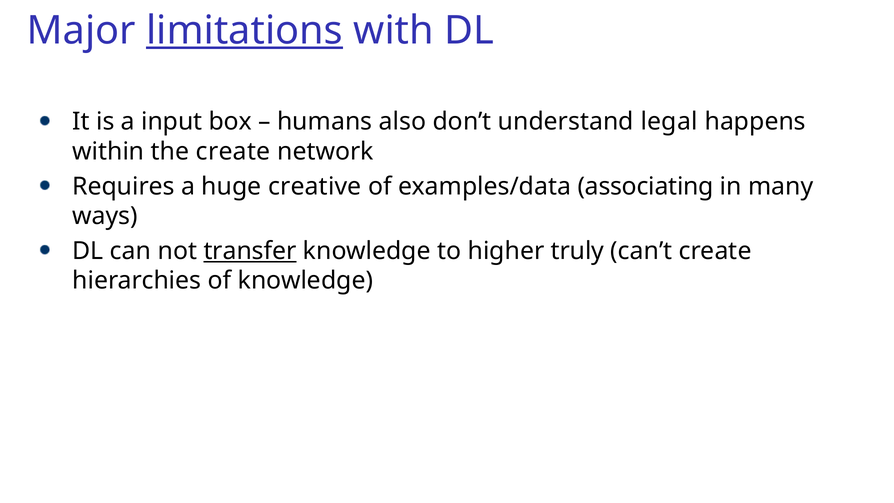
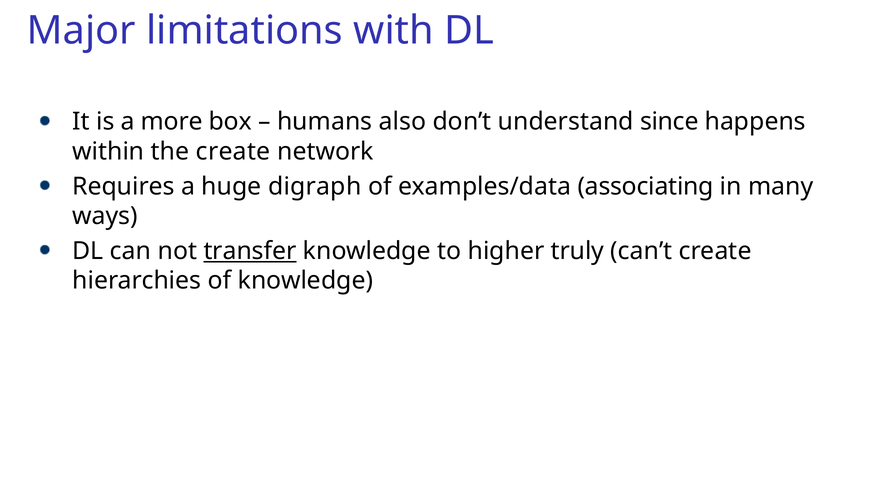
limitations underline: present -> none
input: input -> more
legal: legal -> since
creative: creative -> digraph
